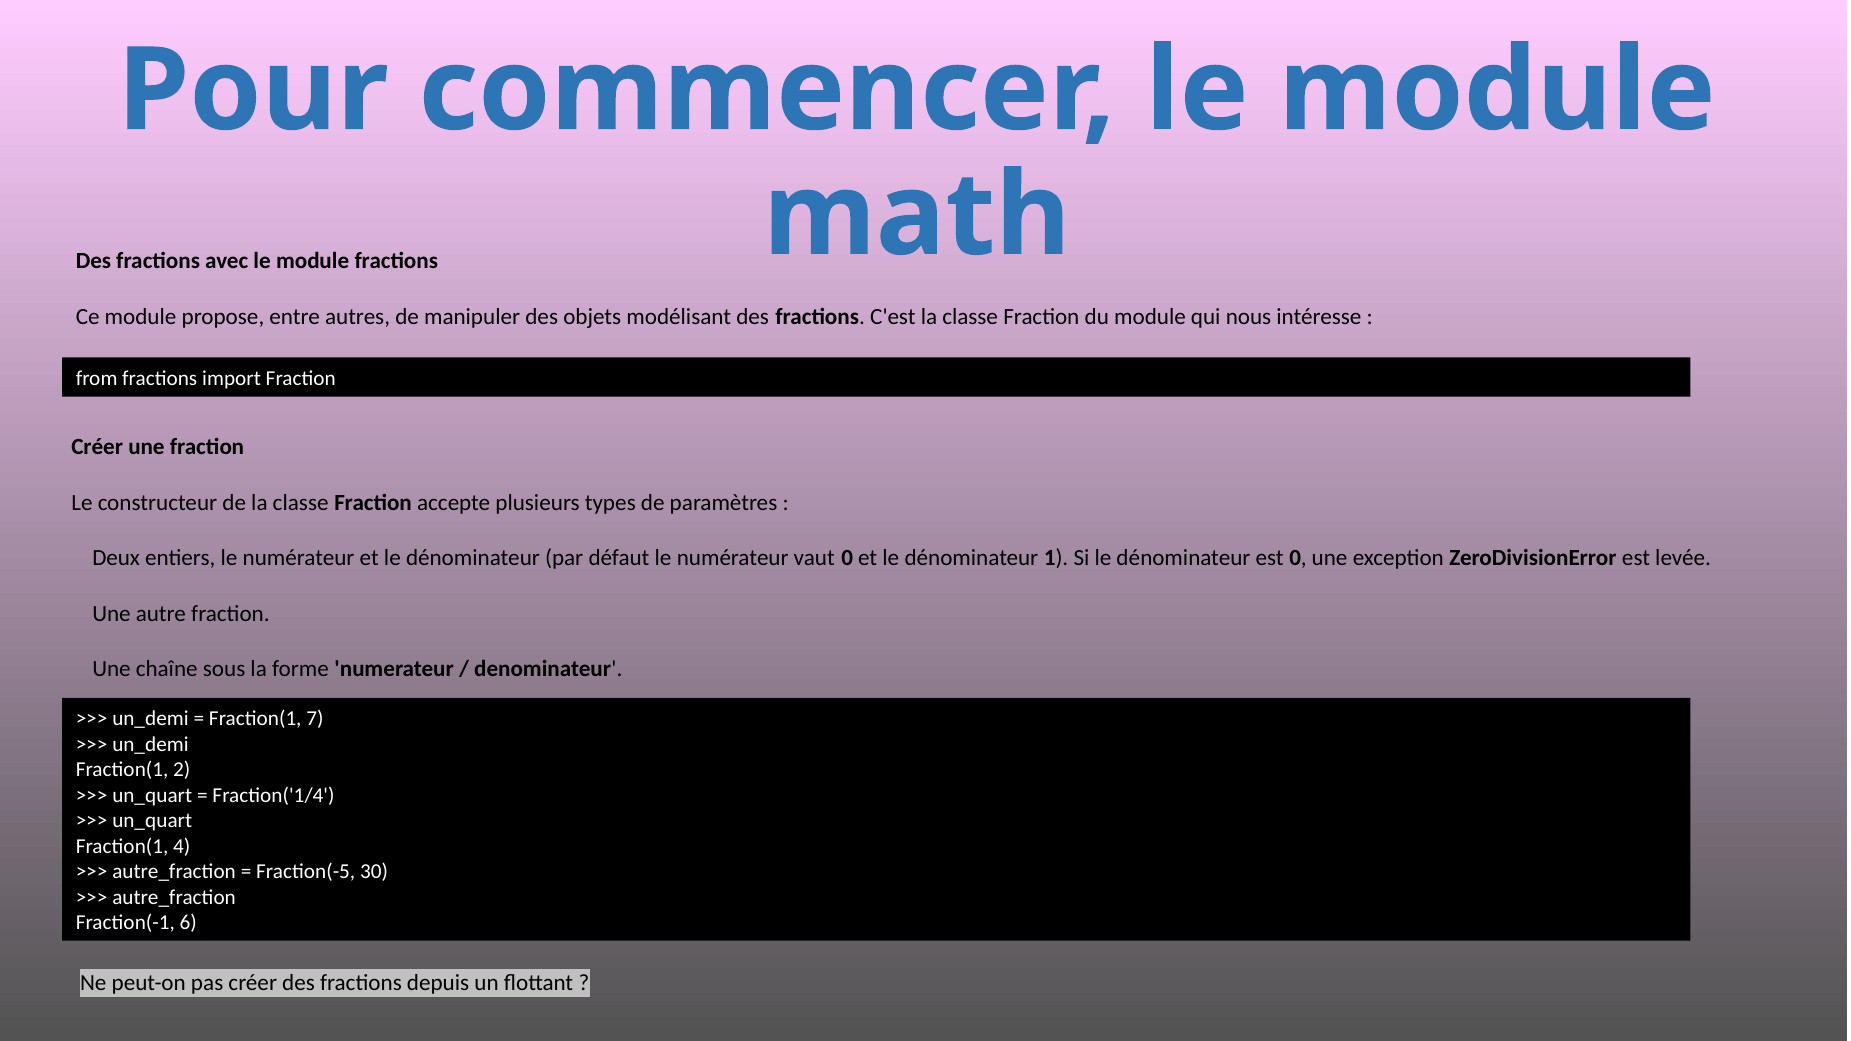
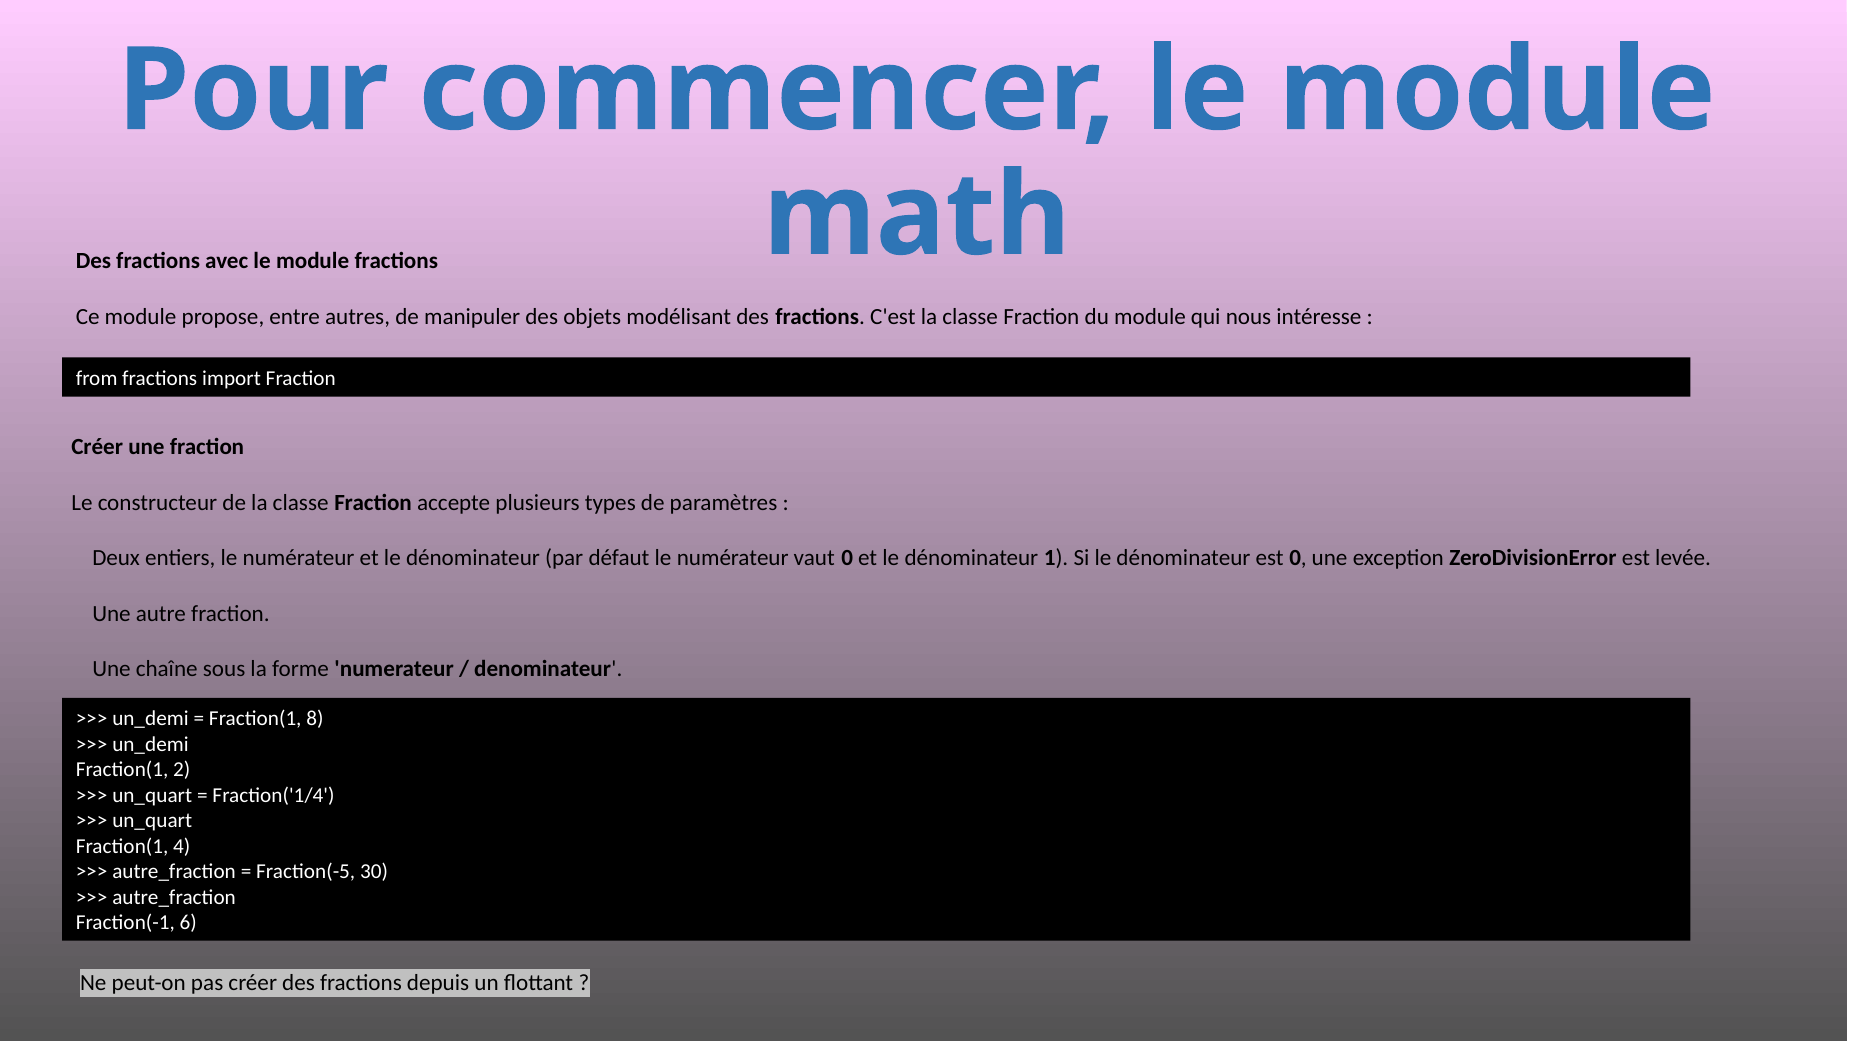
7: 7 -> 8
